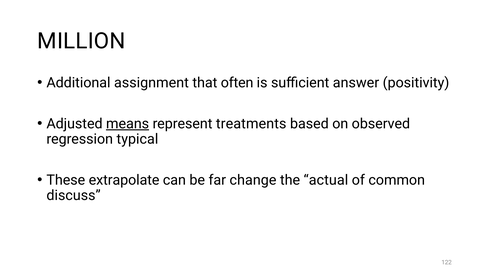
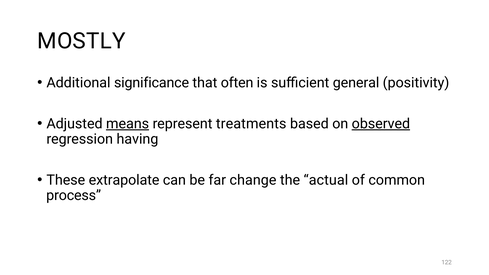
MILLION: MILLION -> MOSTLY
assignment: assignment -> significance
answer: answer -> general
observed underline: none -> present
typical: typical -> having
discuss: discuss -> process
